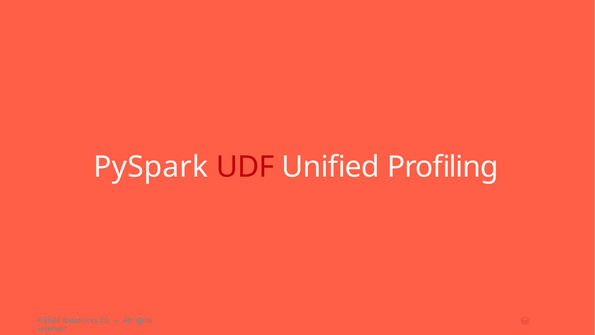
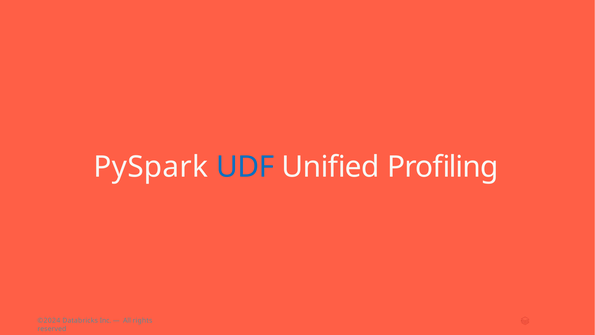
UDF colour: red -> blue
